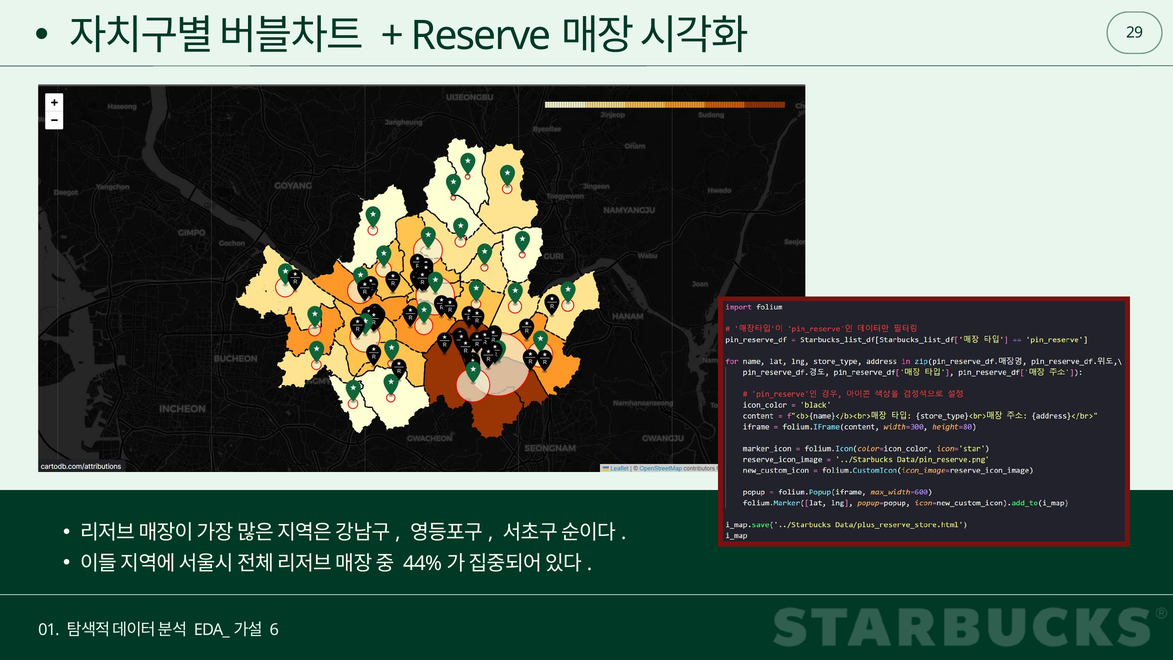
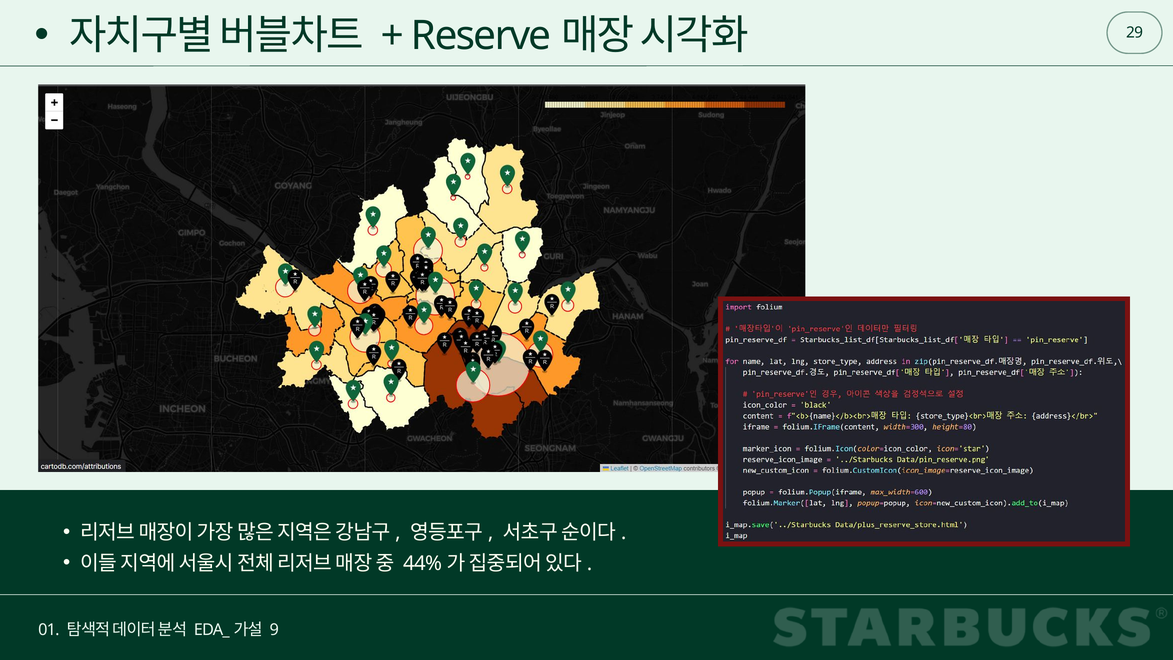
6: 6 -> 9
